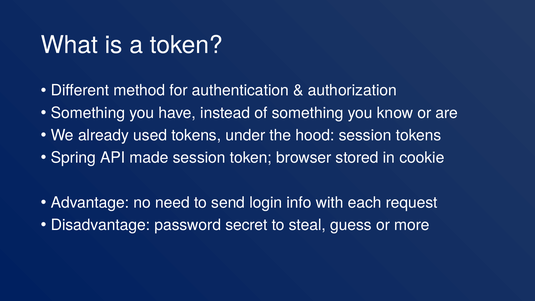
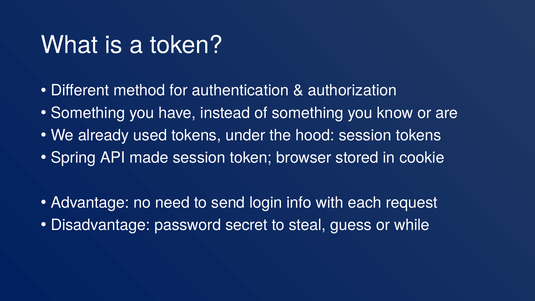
more: more -> while
